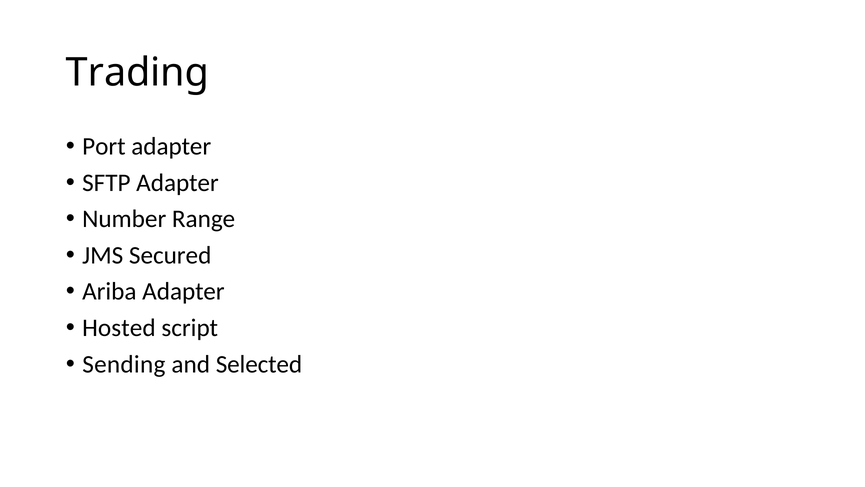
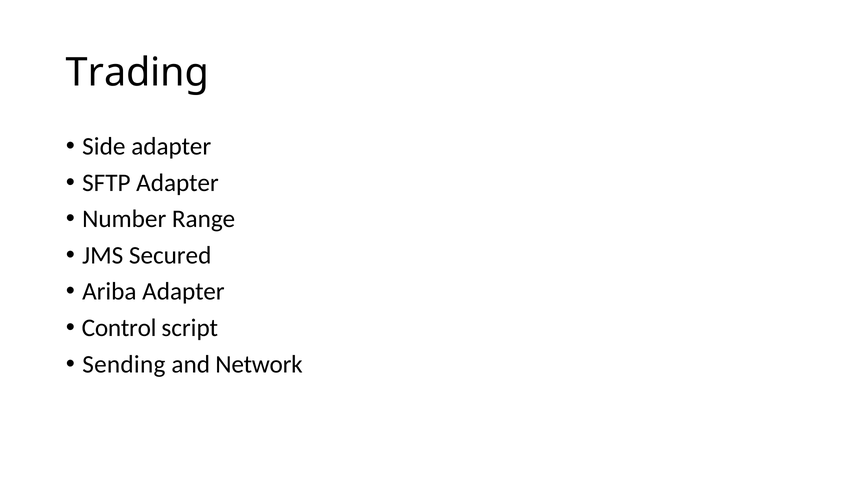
Port: Port -> Side
Hosted: Hosted -> Control
Selected: Selected -> Network
